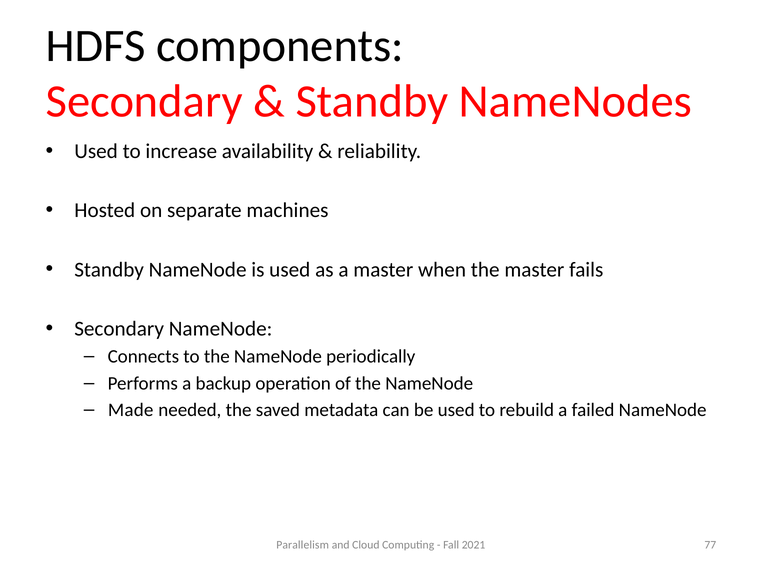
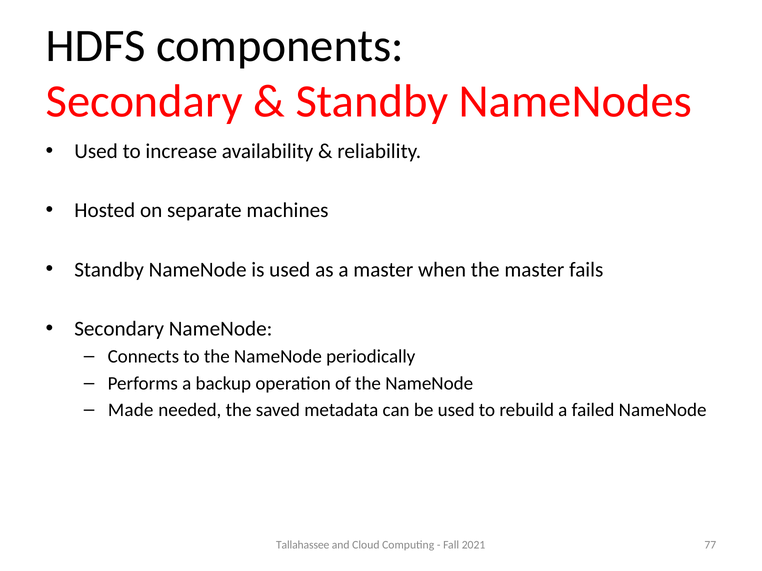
Parallelism: Parallelism -> Tallahassee
